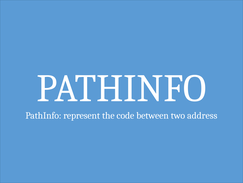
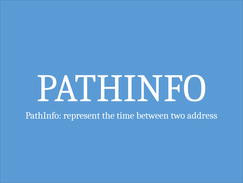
code: code -> time
